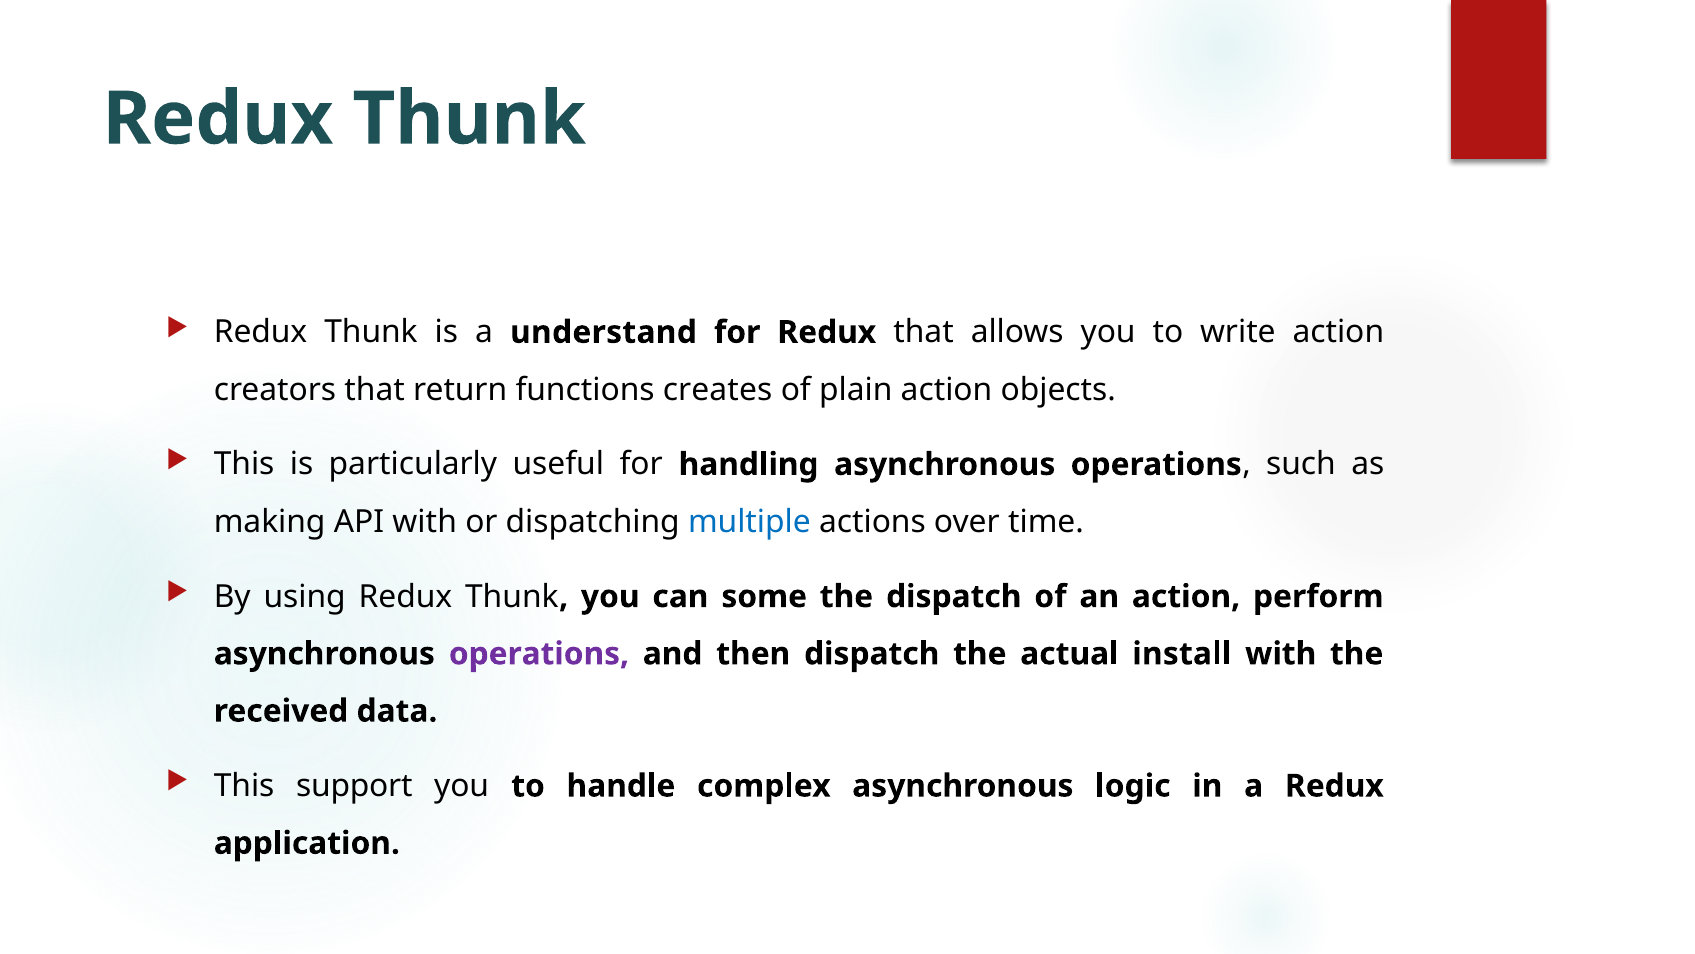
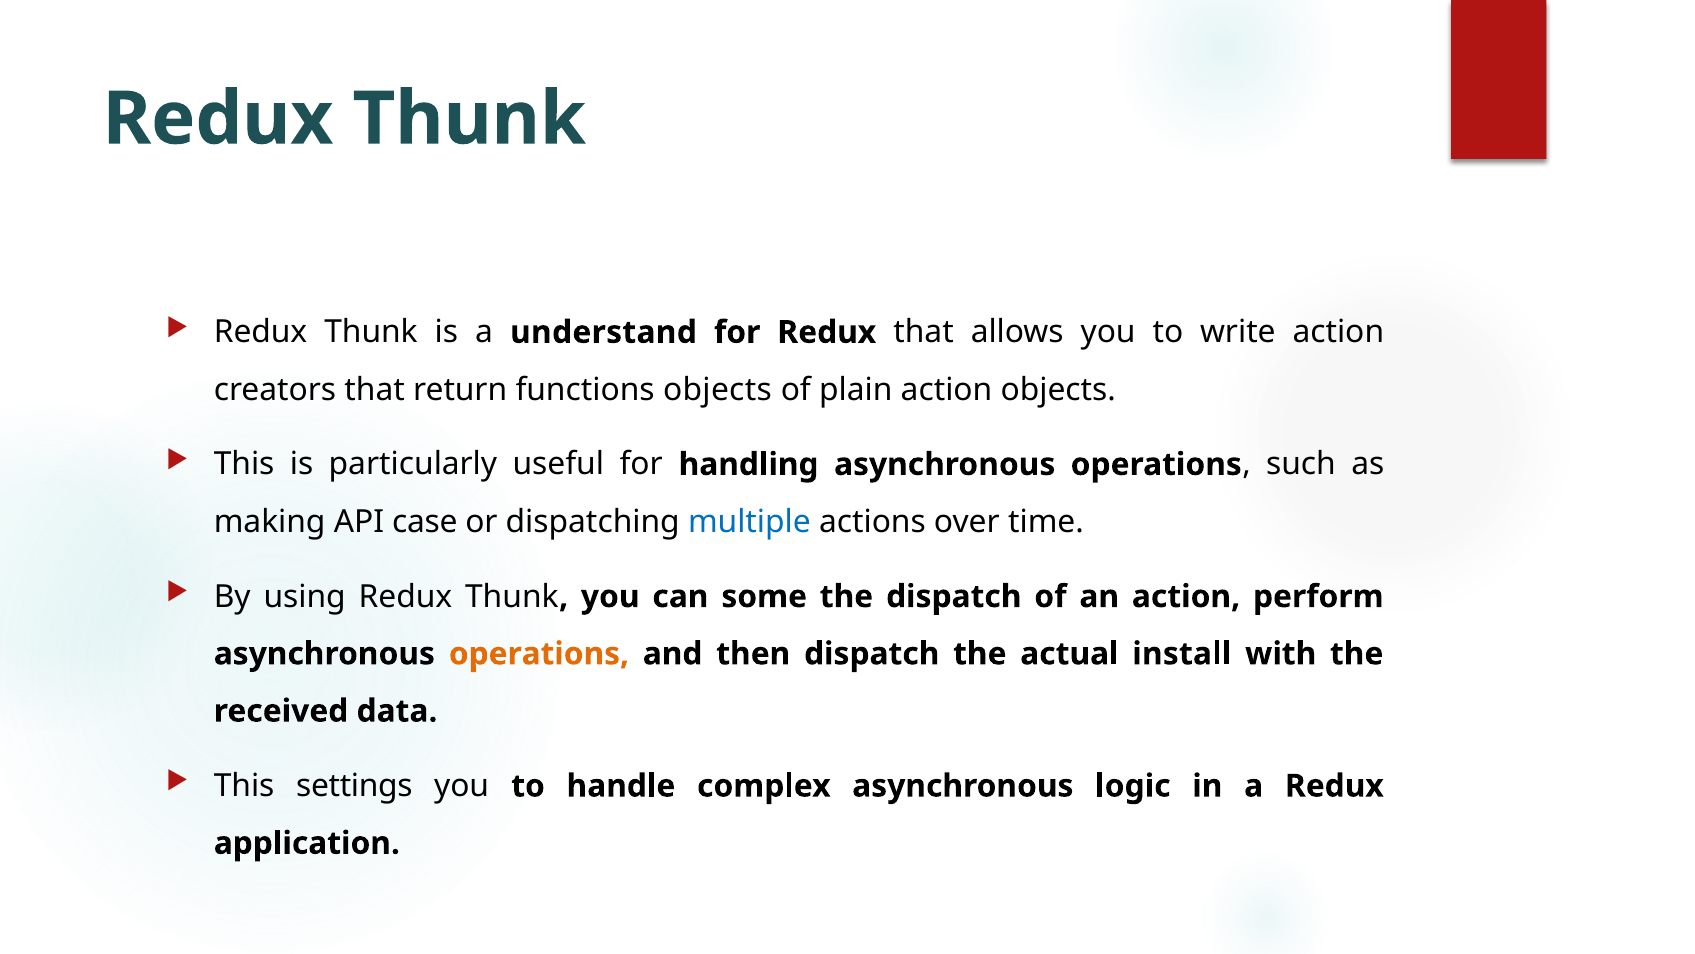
functions creates: creates -> objects
API with: with -> case
operations at (539, 654) colour: purple -> orange
support: support -> settings
